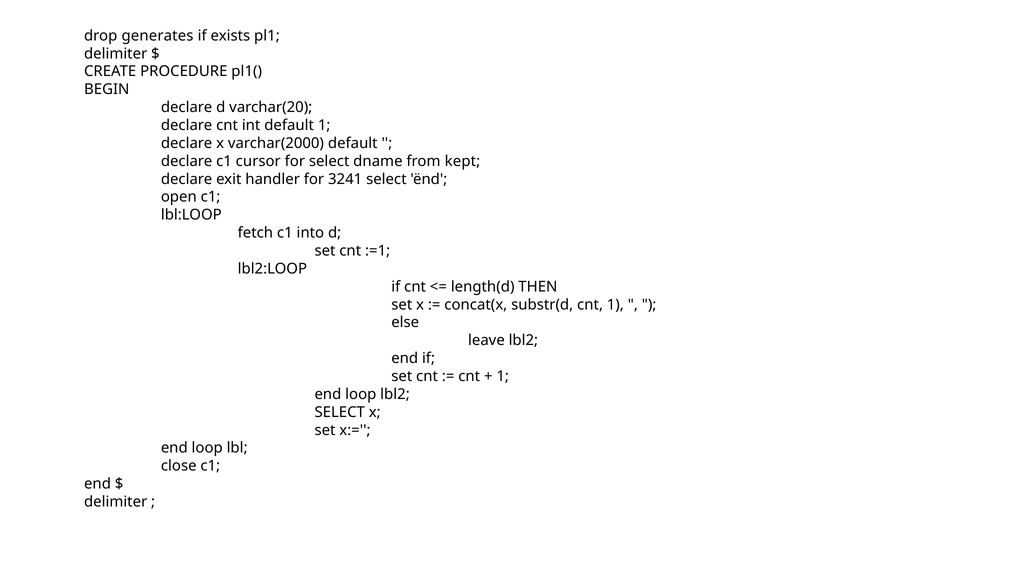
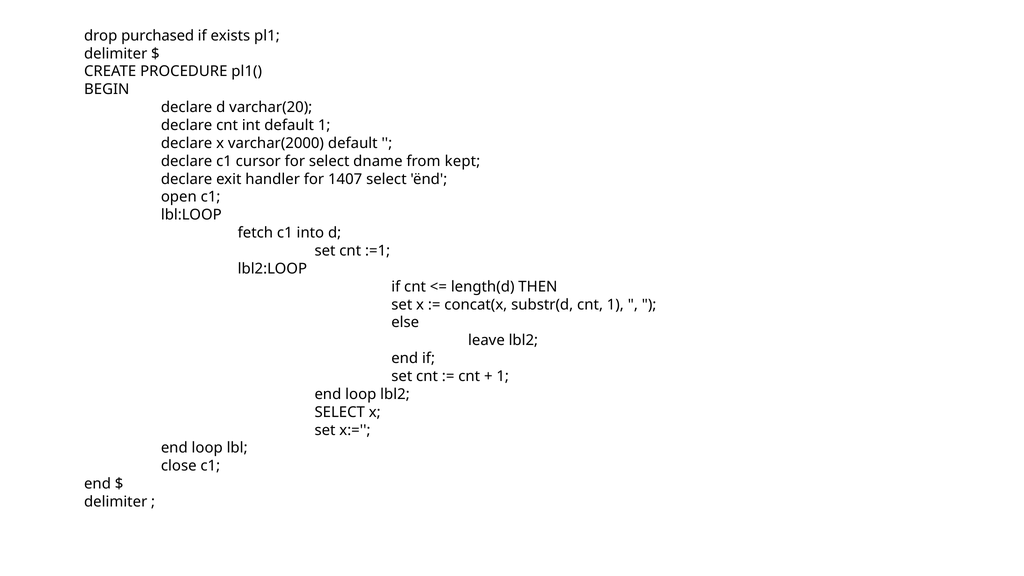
generates: generates -> purchased
3241: 3241 -> 1407
